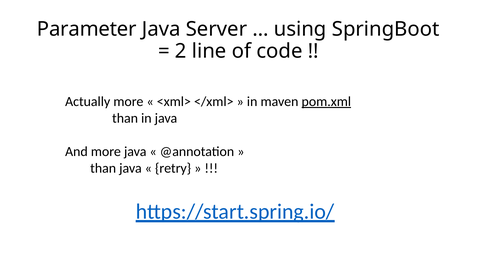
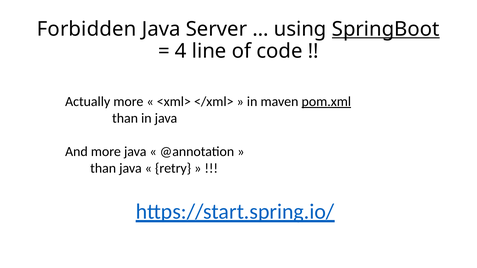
Parameter: Parameter -> Forbidden
SpringBoot underline: none -> present
2: 2 -> 4
